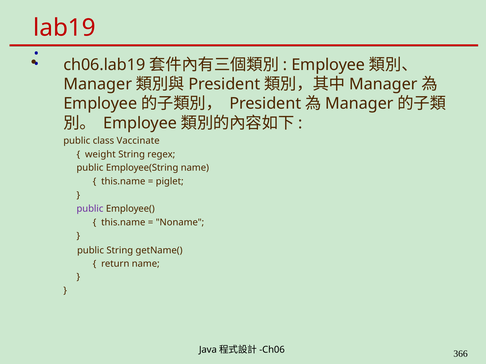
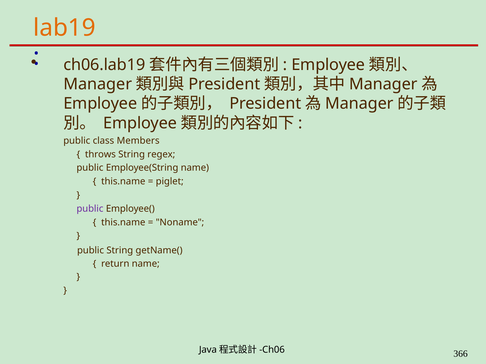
lab19 colour: red -> orange
Vaccinate: Vaccinate -> Members
weight: weight -> throws
